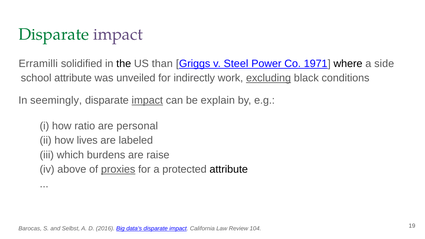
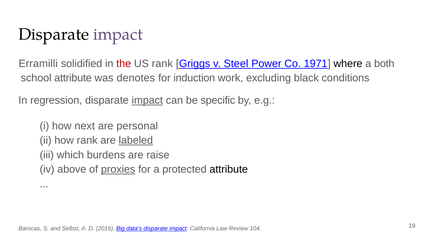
Disparate at (54, 35) colour: green -> black
the colour: black -> red
US than: than -> rank
side: side -> both
unveiled: unveiled -> denotes
indirectly: indirectly -> induction
excluding underline: present -> none
seemingly: seemingly -> regression
explain: explain -> specific
ratio: ratio -> next
how lives: lives -> rank
labeled underline: none -> present
